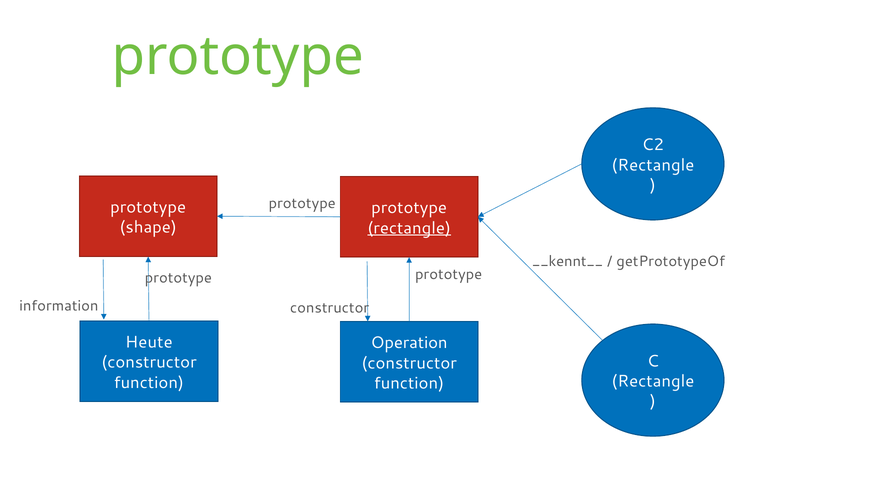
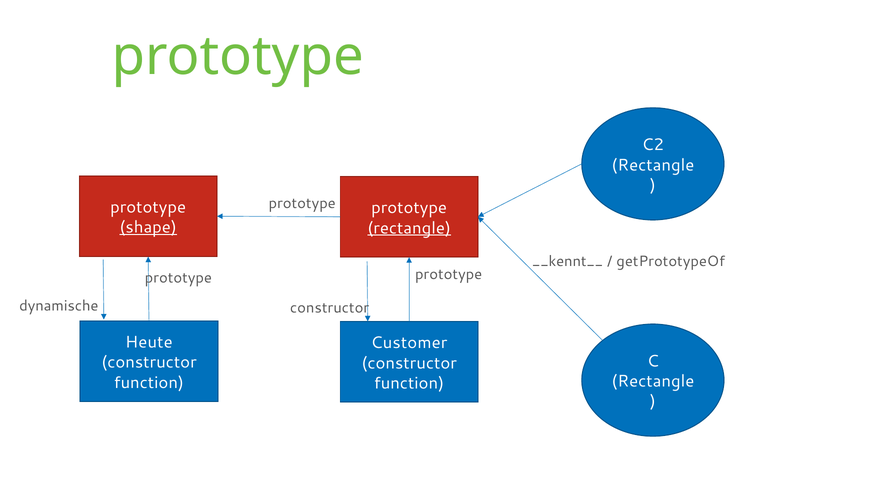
shape underline: none -> present
information: information -> dynamische
Operation: Operation -> Customer
